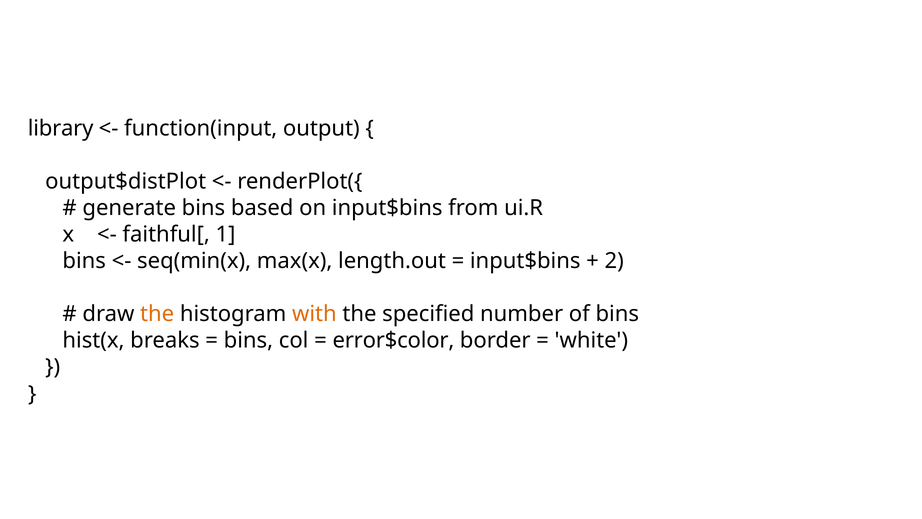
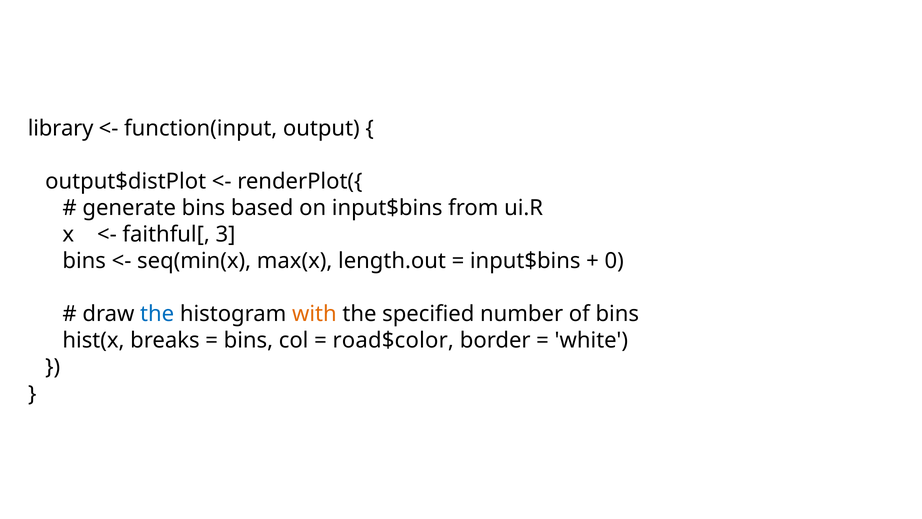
1: 1 -> 3
2: 2 -> 0
the at (157, 314) colour: orange -> blue
error$color: error$color -> road$color
